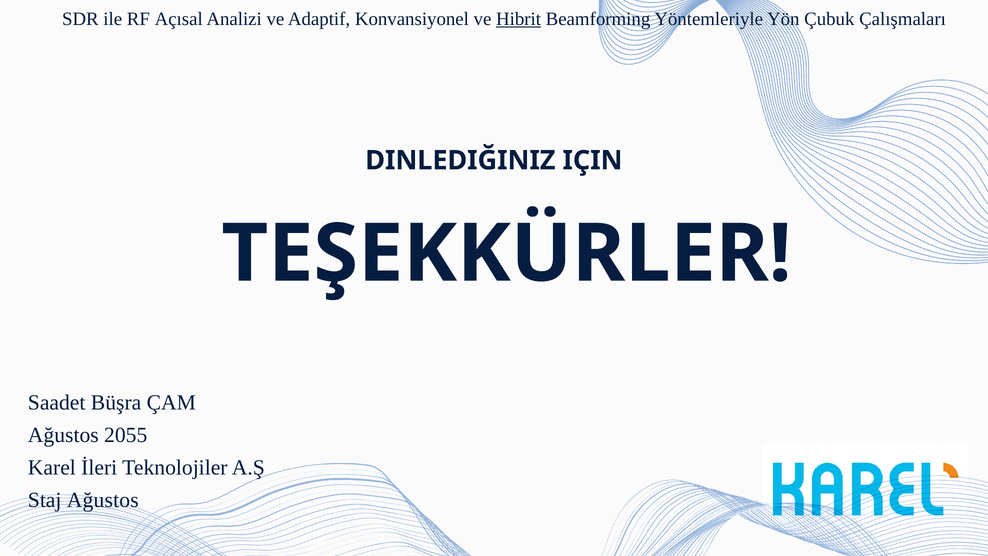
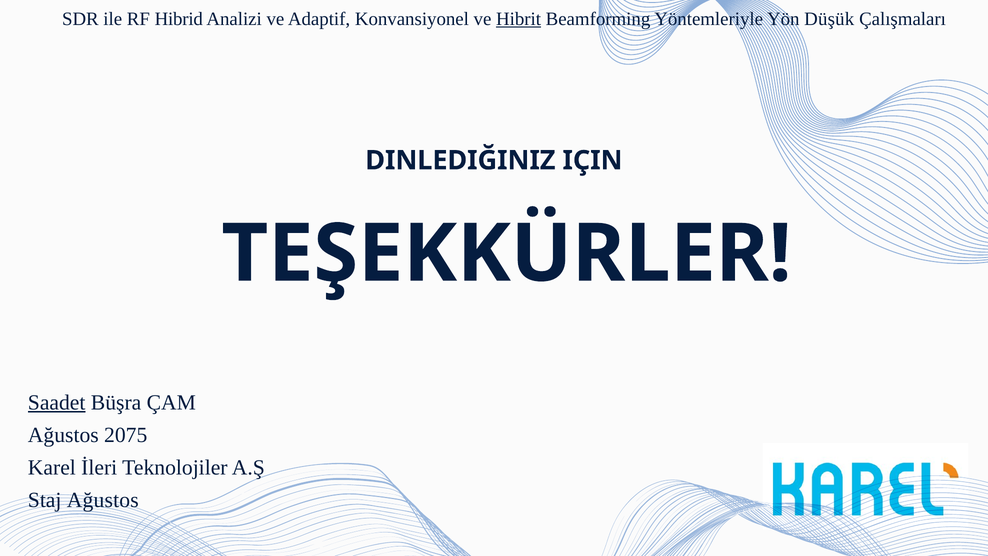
Açısal: Açısal -> Hibrid
Çubuk: Çubuk -> Düşük
Saadet underline: none -> present
2055: 2055 -> 2075
